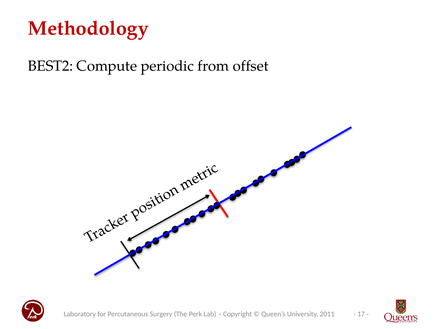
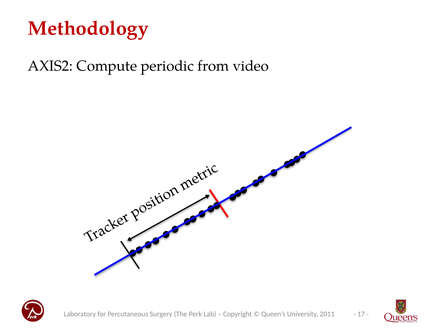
BEST2: BEST2 -> AXIS2
offset: offset -> video
